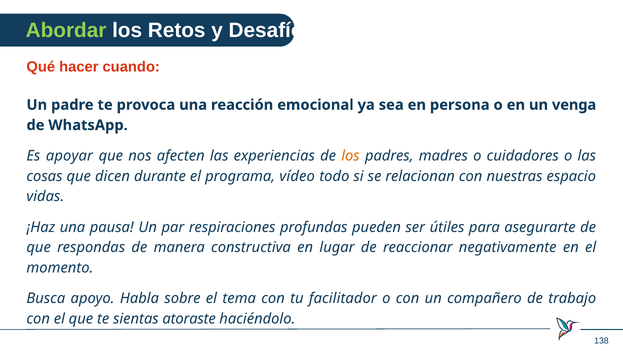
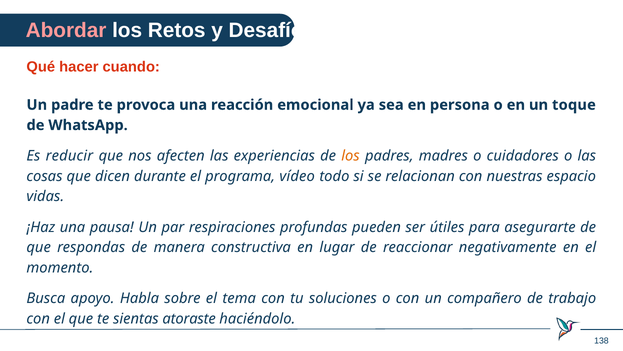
Abordar colour: light green -> pink
venga: venga -> toque
apoyar: apoyar -> reducir
facilitador: facilitador -> soluciones
